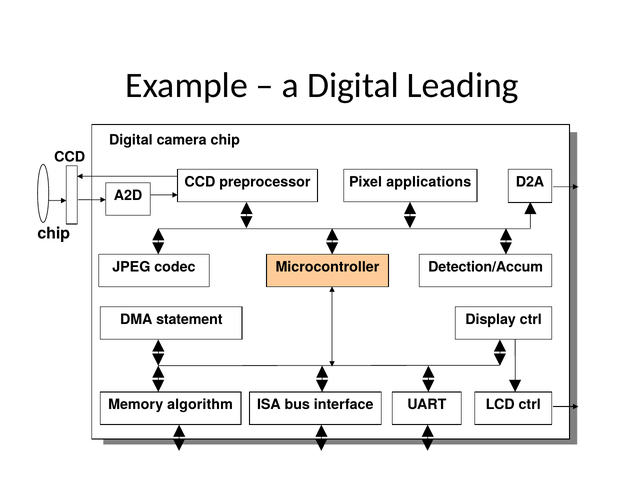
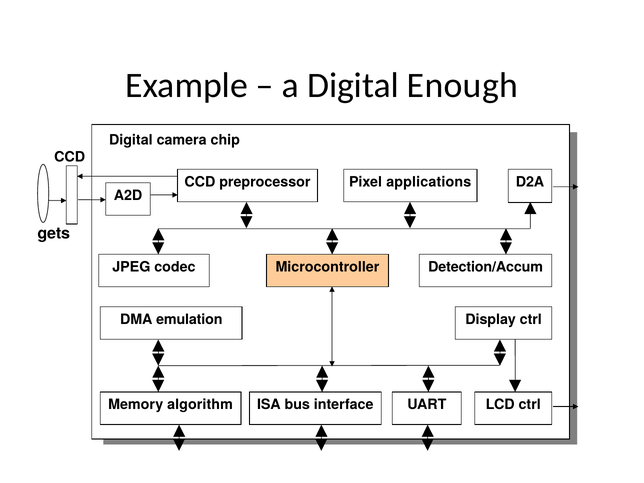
Leading: Leading -> Enough
chip at (54, 233): chip -> gets
statement: statement -> emulation
